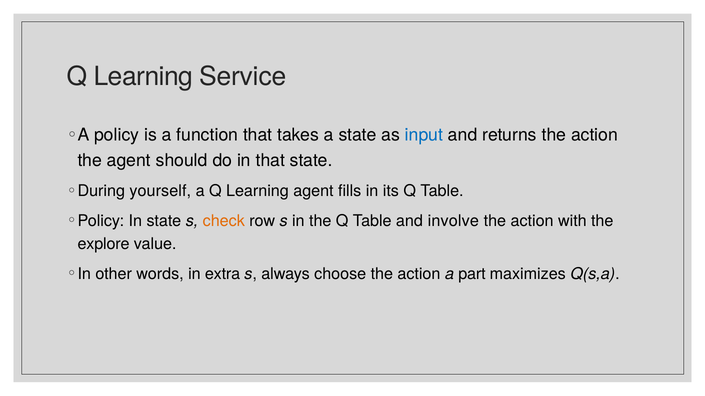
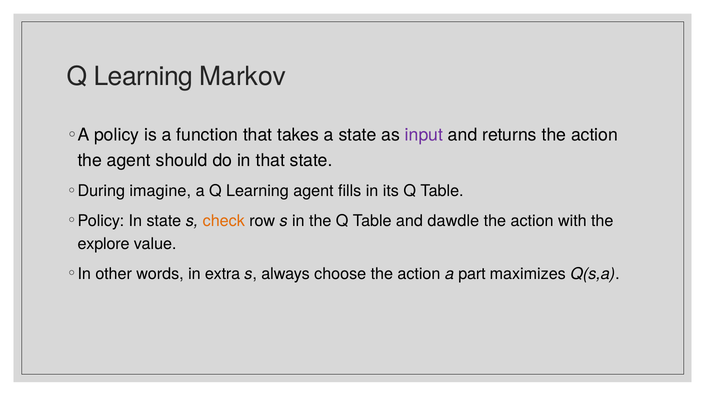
Service: Service -> Markov
input colour: blue -> purple
yourself: yourself -> imagine
involve: involve -> dawdle
